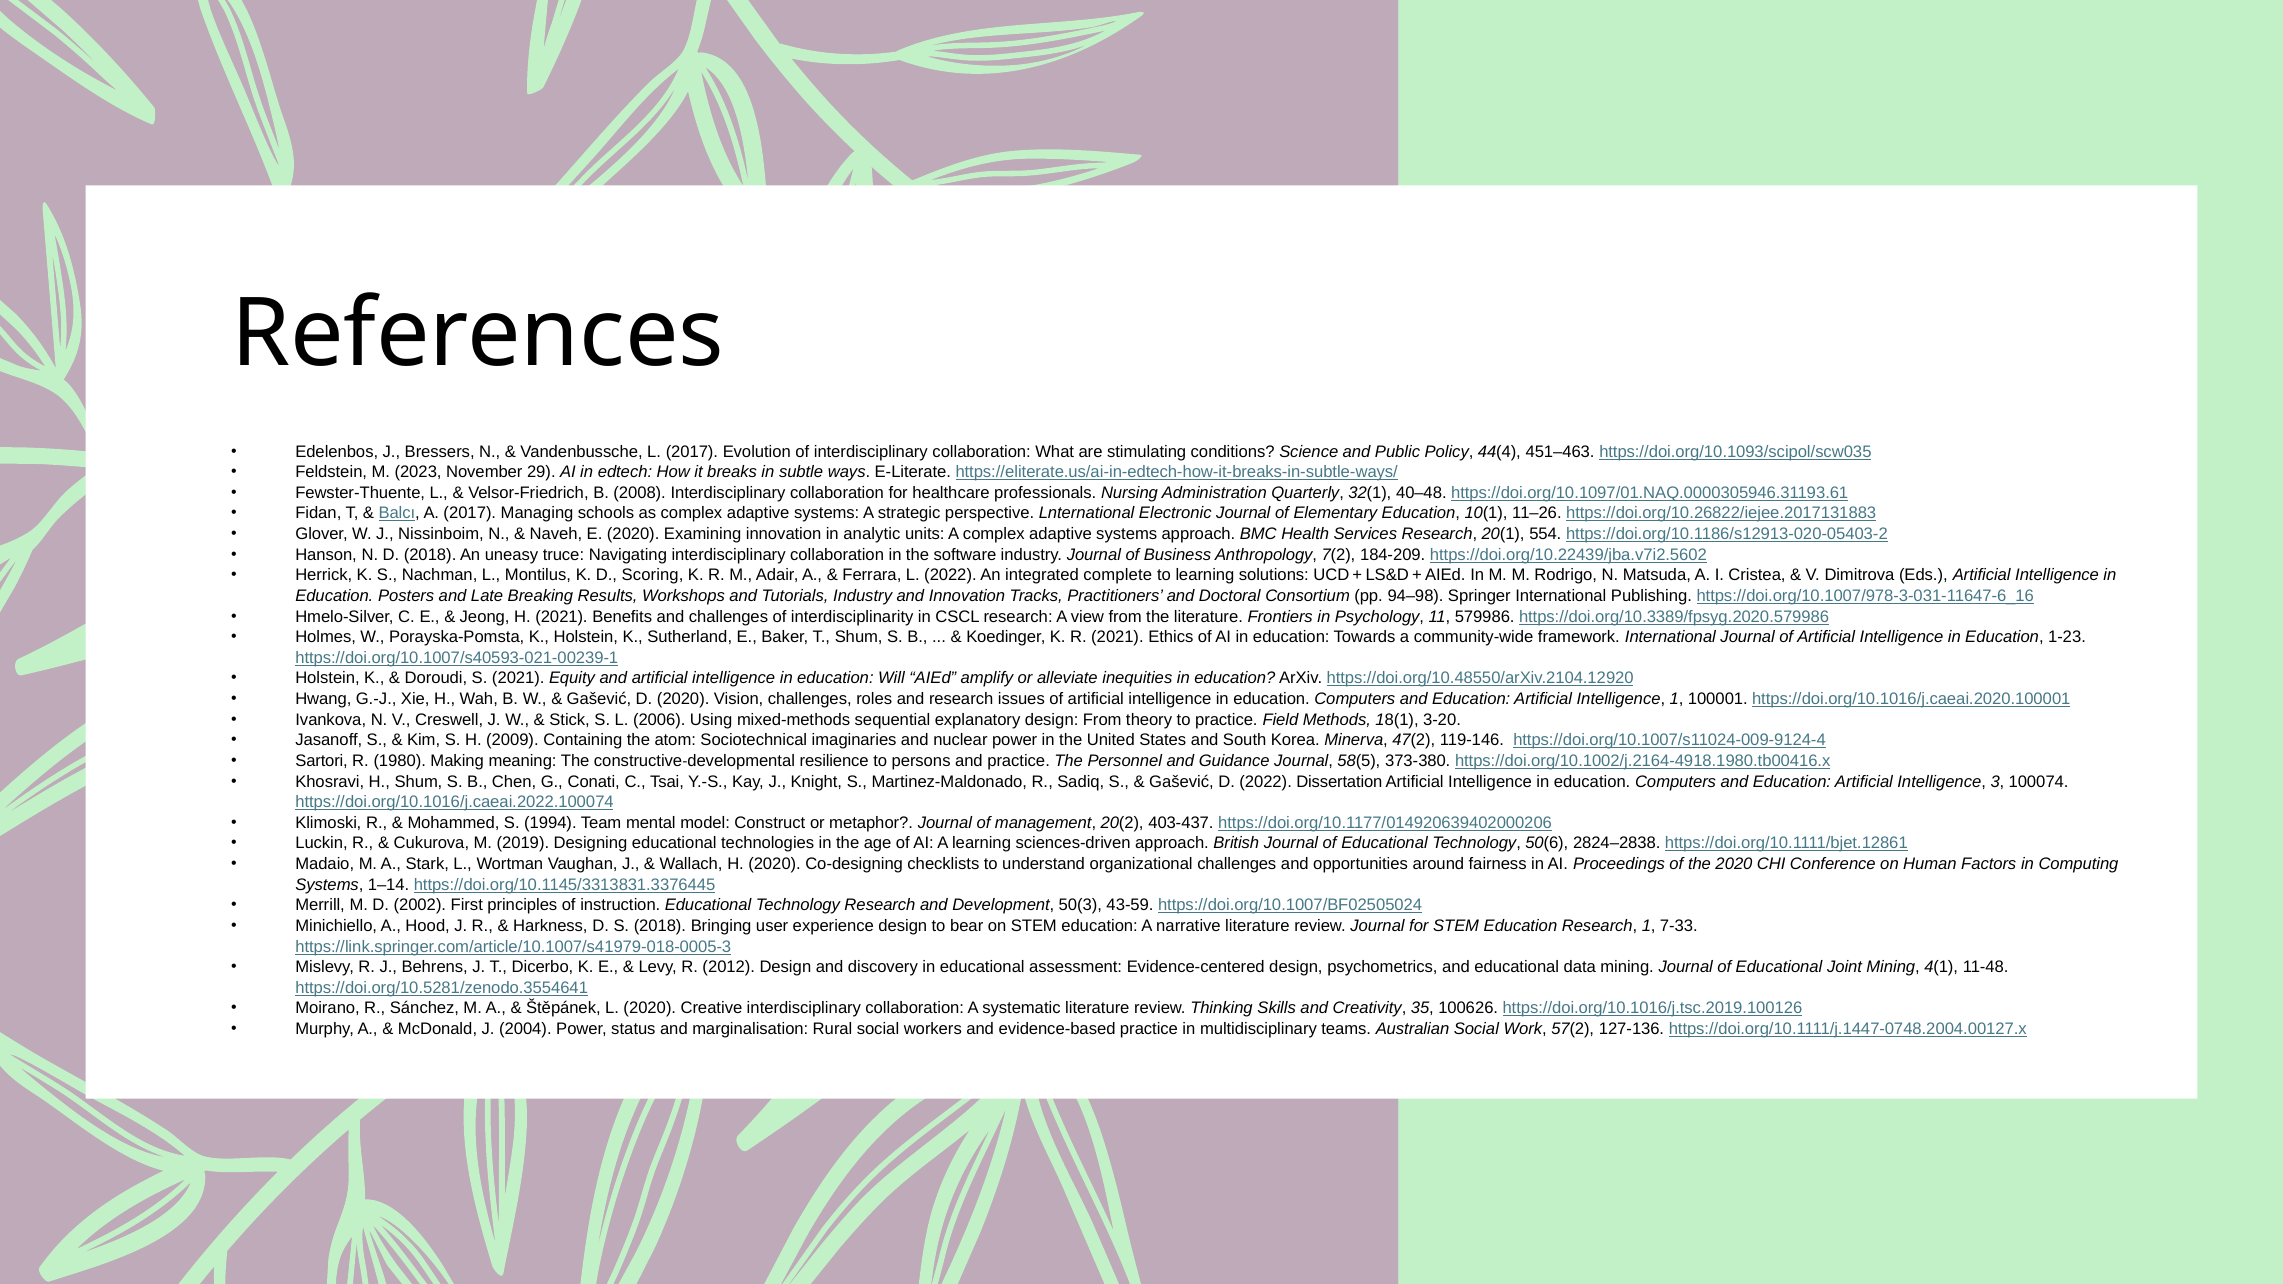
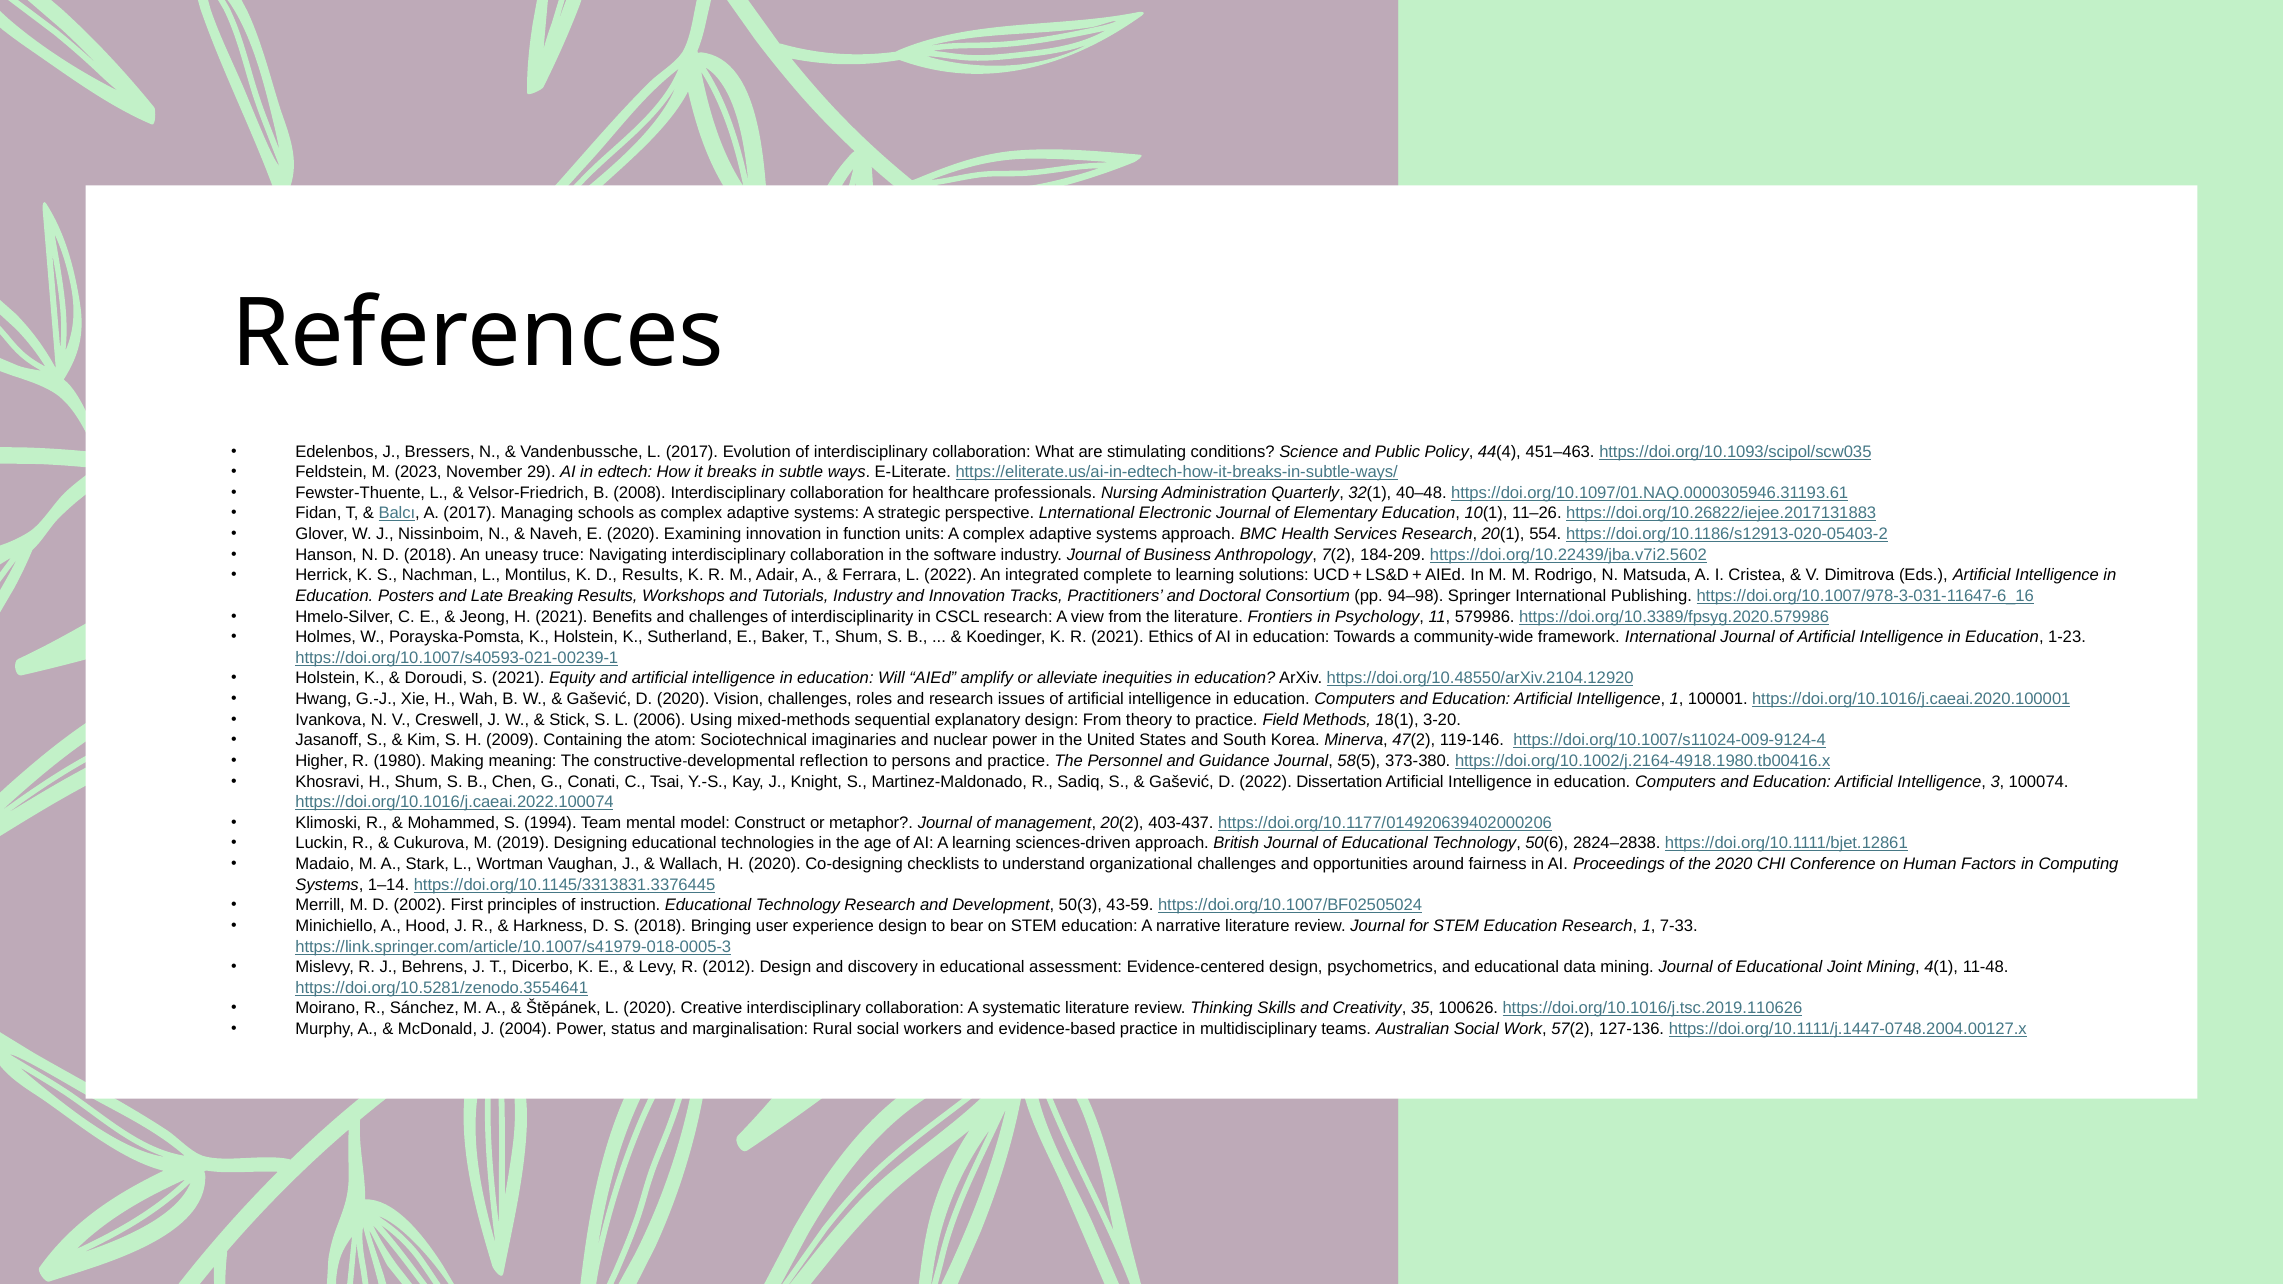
analytic: analytic -> function
D Scoring: Scoring -> Results
Sartori: Sartori -> Higher
resilience: resilience -> reflection
https://doi.org/10.1016/j.tsc.2019.100126: https://doi.org/10.1016/j.tsc.2019.100126 -> https://doi.org/10.1016/j.tsc.2019.110626
